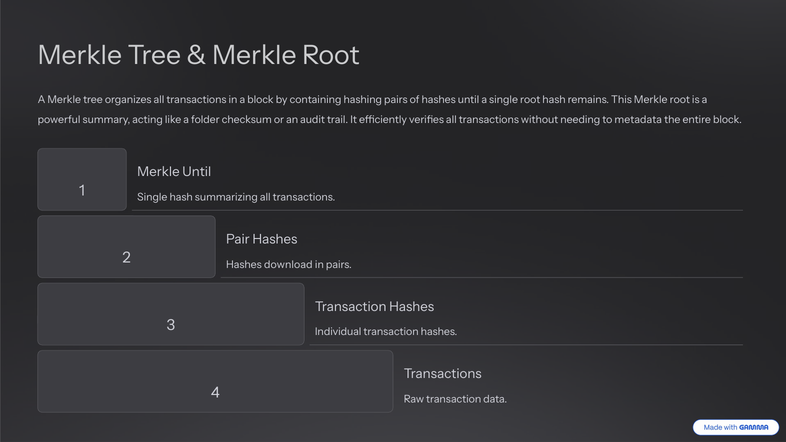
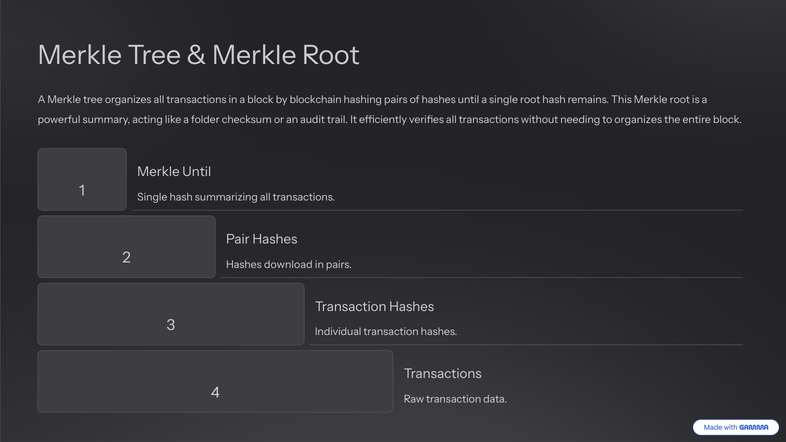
containing: containing -> blockchain
to metadata: metadata -> organizes
